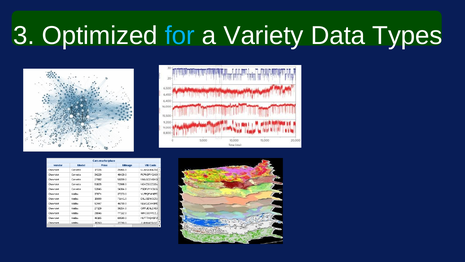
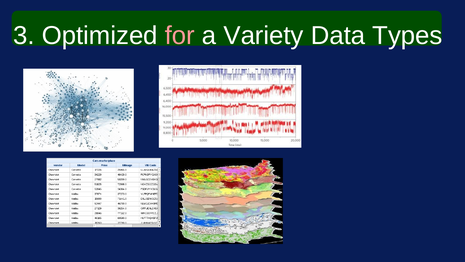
for colour: light blue -> pink
